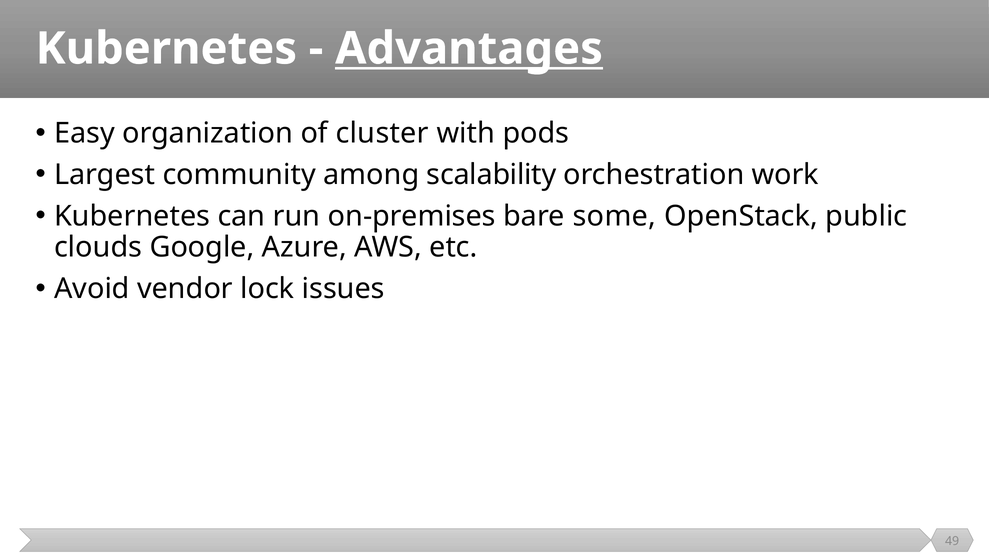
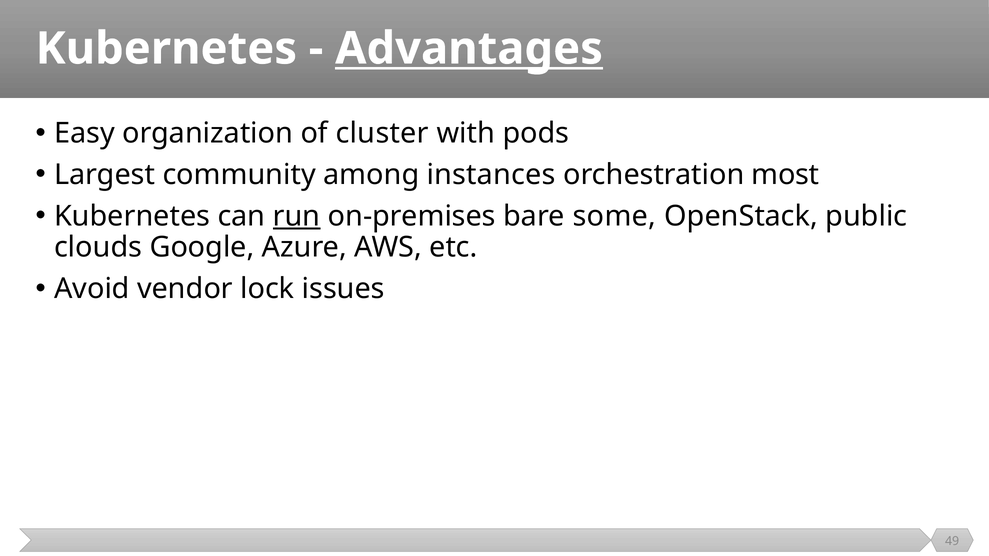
scalability: scalability -> instances
work: work -> most
run underline: none -> present
